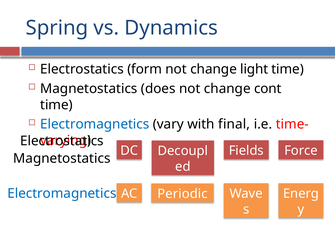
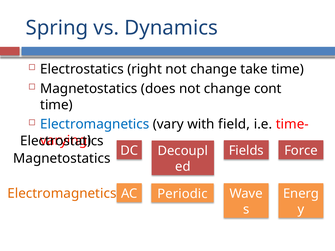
form: form -> right
light: light -> take
final: final -> field
Electromagnetics at (62, 194) colour: blue -> orange
